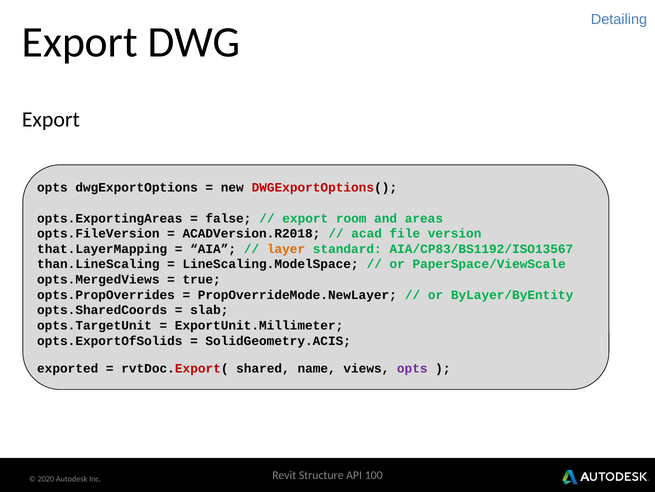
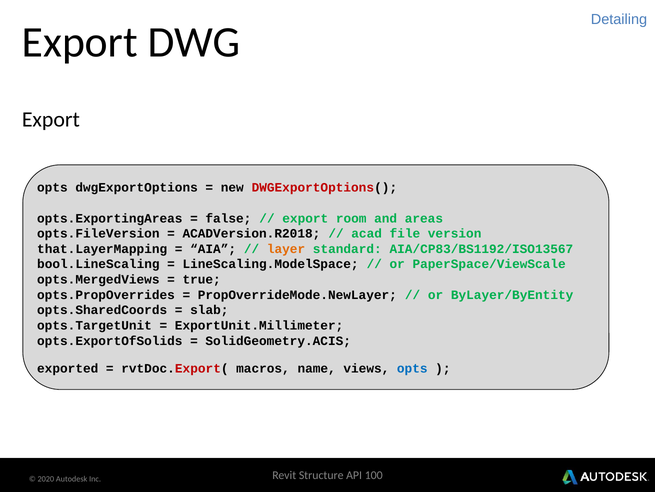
than.LineScaling: than.LineScaling -> bool.LineScaling
shared: shared -> macros
opts at (412, 368) colour: purple -> blue
